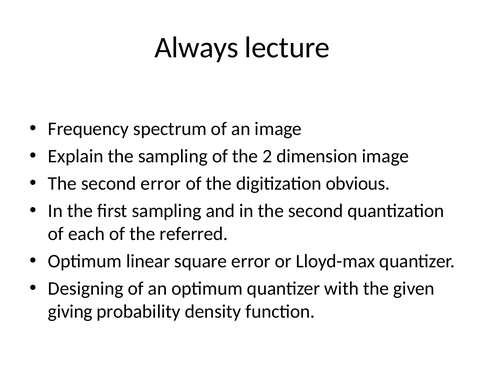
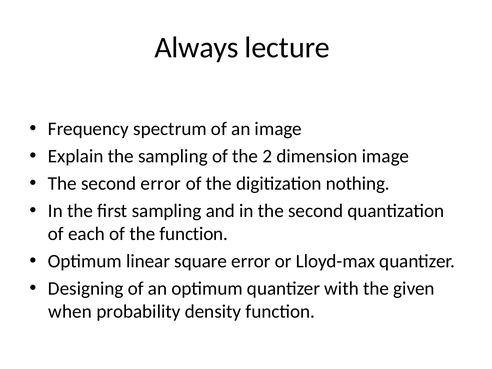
obvious: obvious -> nothing
the referred: referred -> function
giving: giving -> when
